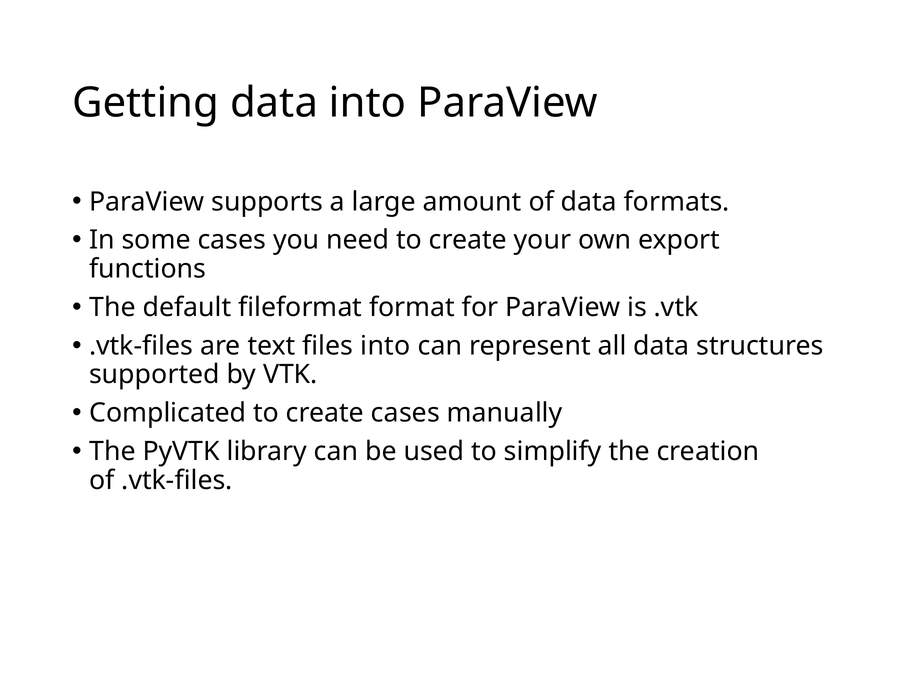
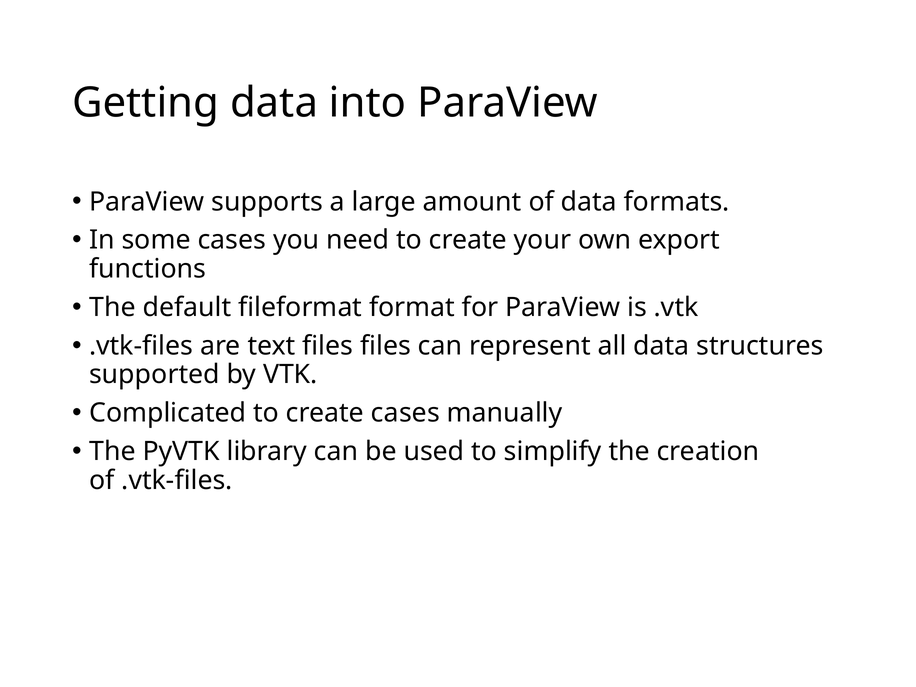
files into: into -> files
